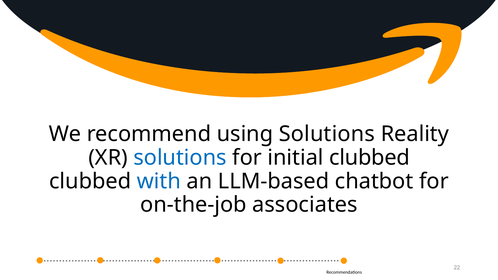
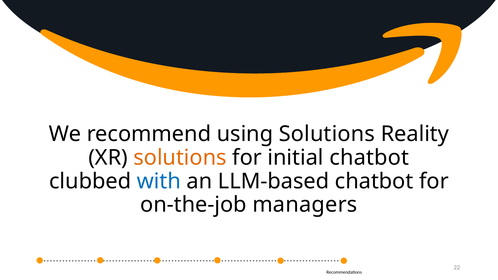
solutions at (180, 158) colour: blue -> orange
initial clubbed: clubbed -> chatbot
associates: associates -> managers
